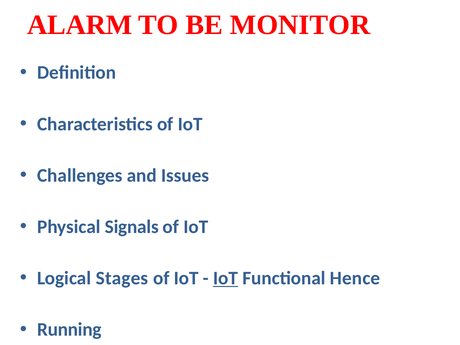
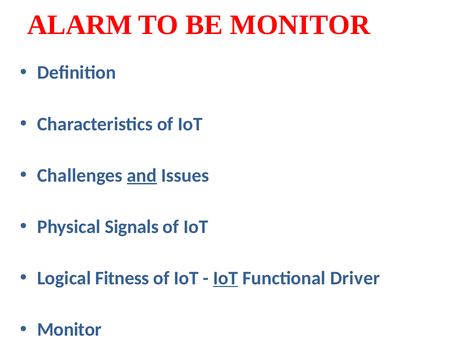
and underline: none -> present
Stages: Stages -> Fitness
Hence: Hence -> Driver
Running at (69, 330): Running -> Monitor
